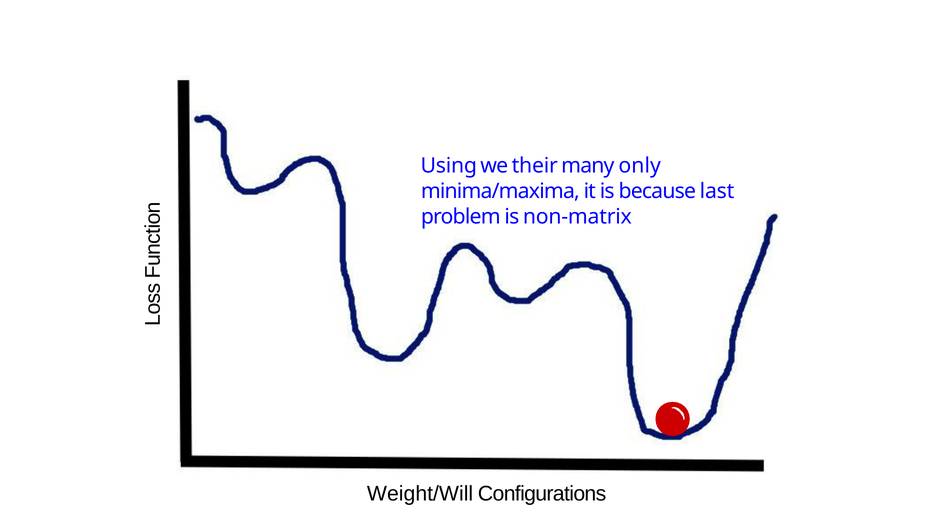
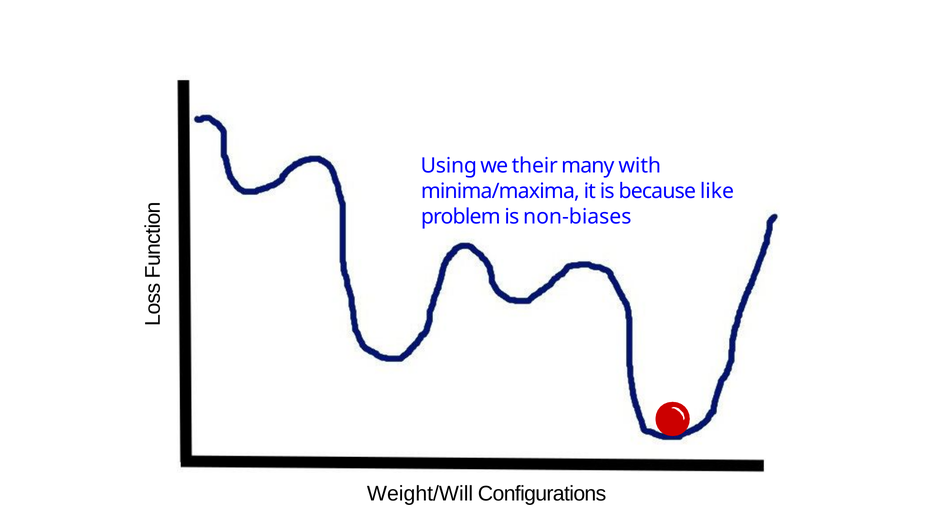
only: only -> with
last: last -> like
non-matrix: non-matrix -> non-biases
